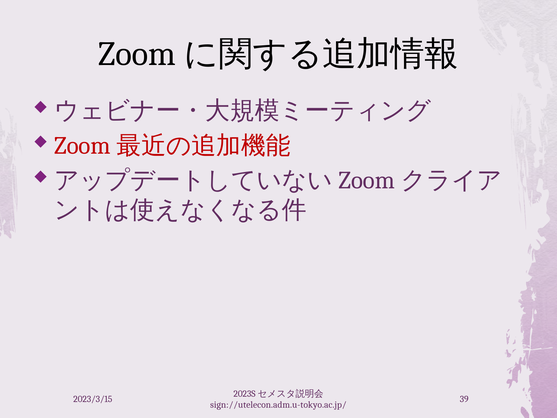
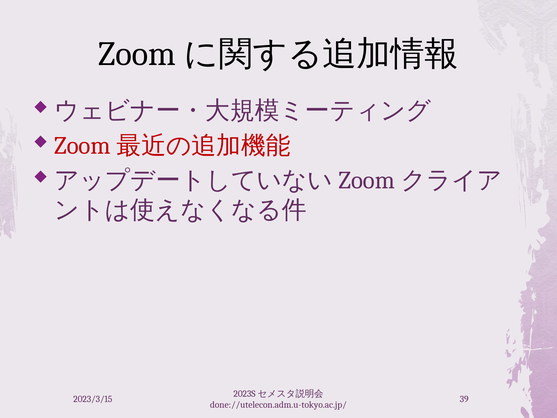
sign://utelecon.adm.u-tokyo.ac.jp/: sign://utelecon.adm.u-tokyo.ac.jp/ -> done://utelecon.adm.u-tokyo.ac.jp/
